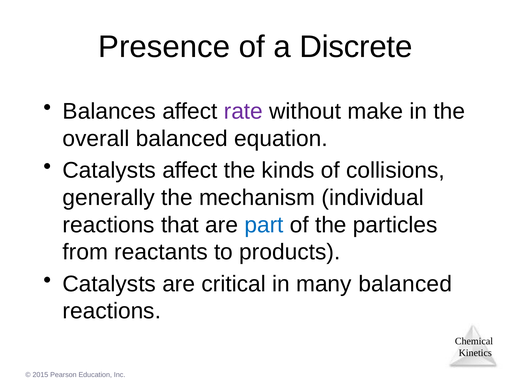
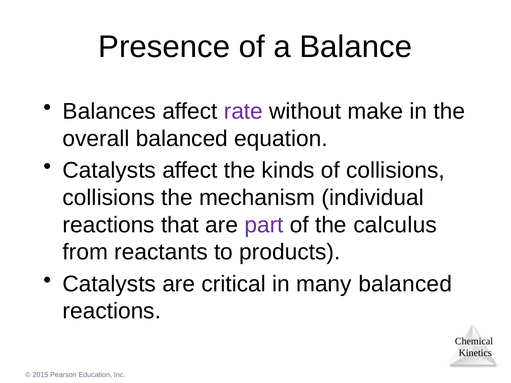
Discrete: Discrete -> Balance
generally at (109, 198): generally -> collisions
part colour: blue -> purple
particles: particles -> calculus
